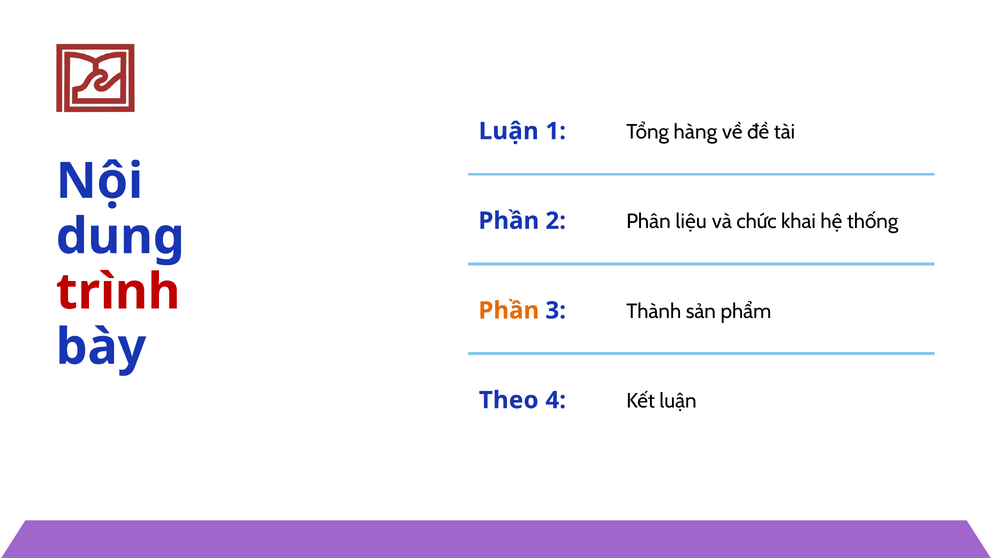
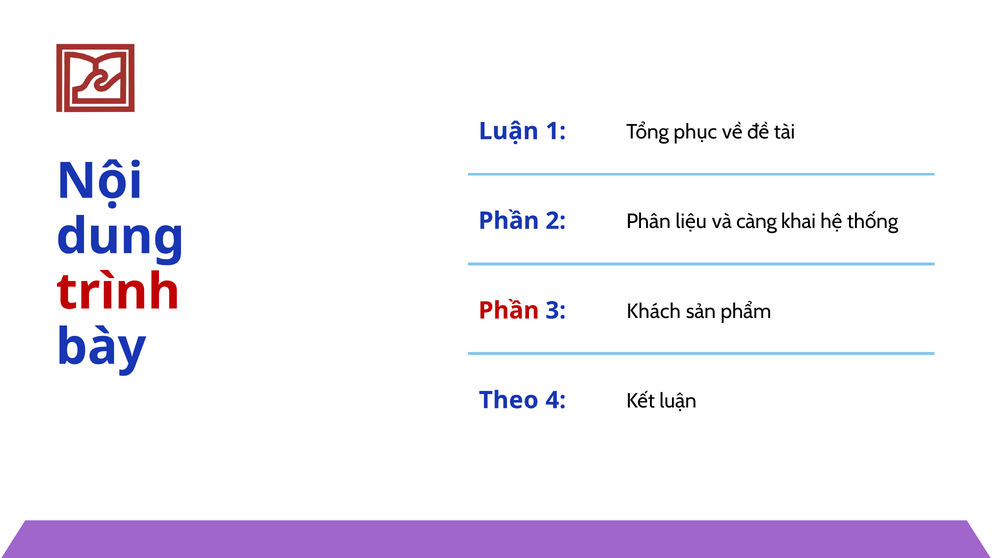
hàng: hàng -> phục
chức: chức -> càng
Phần at (509, 311) colour: orange -> red
Thành: Thành -> Khách
